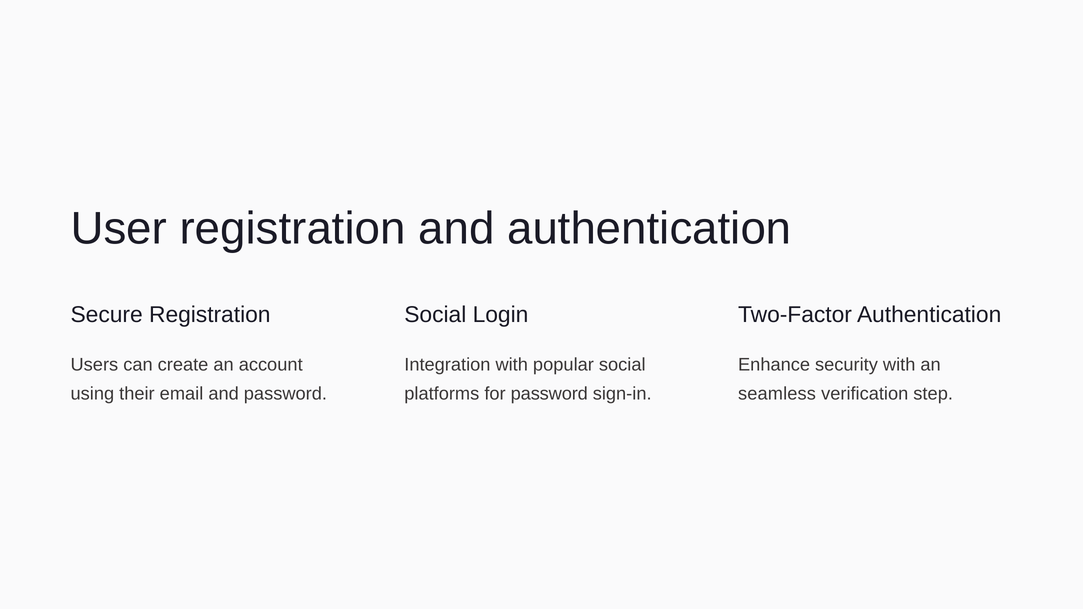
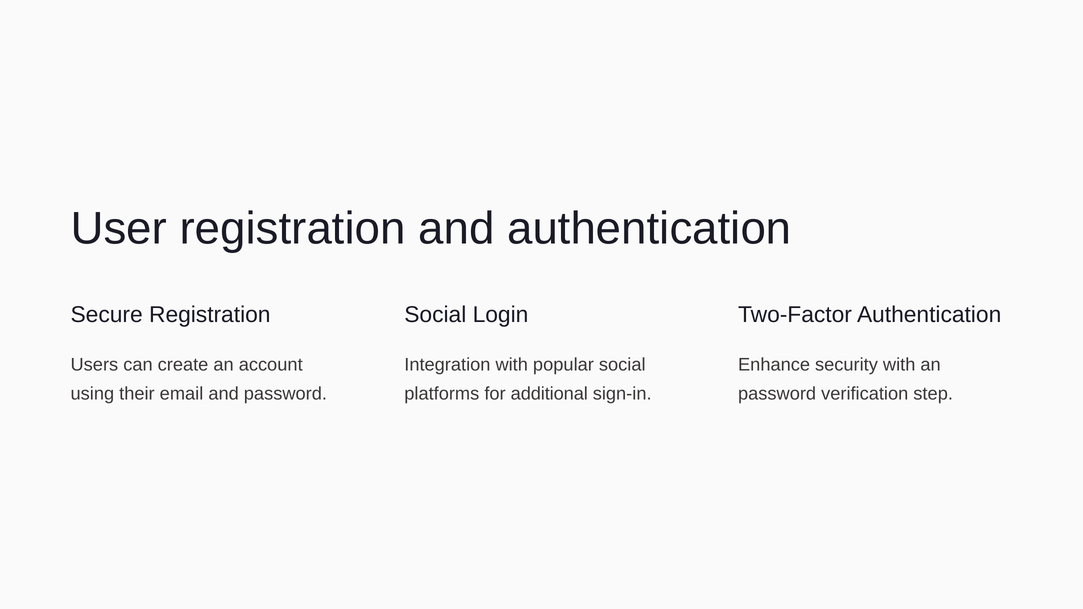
for password: password -> additional
seamless at (777, 394): seamless -> password
